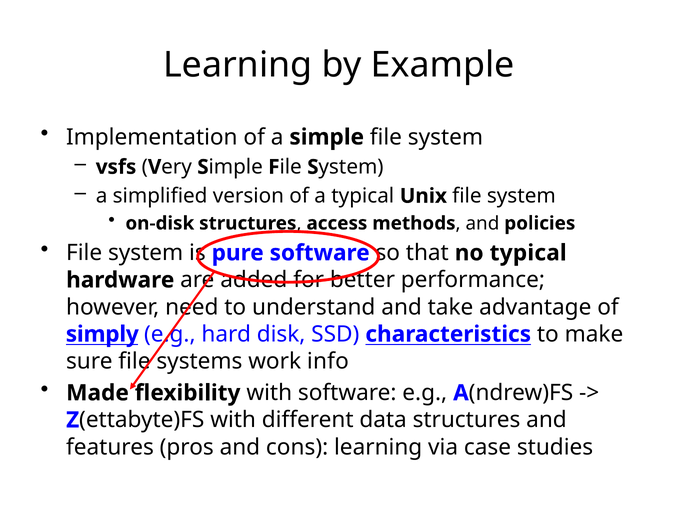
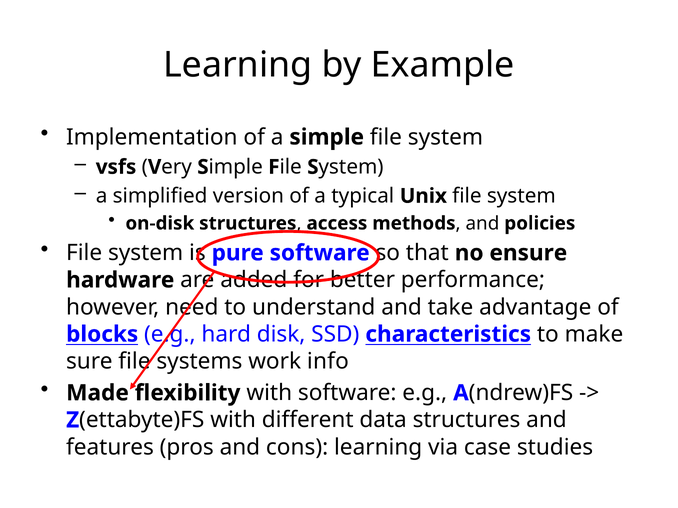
no typical: typical -> ensure
simply: simply -> blocks
